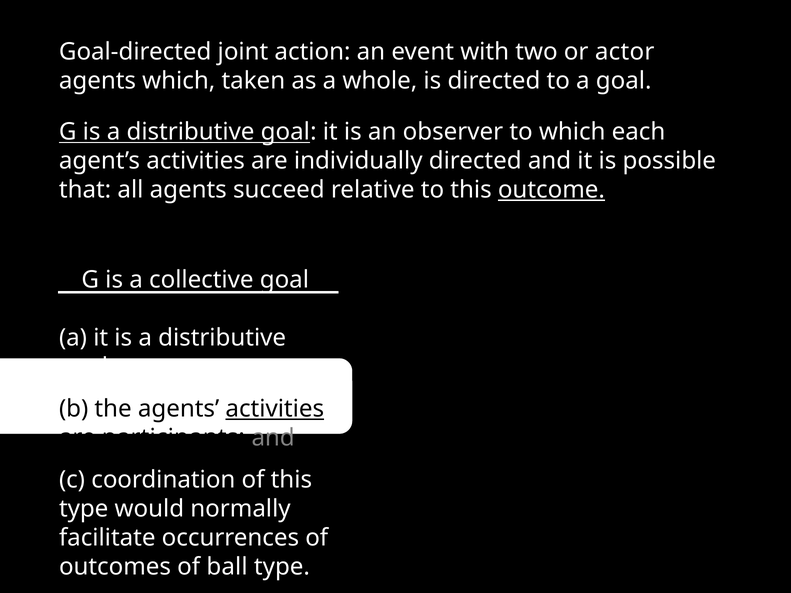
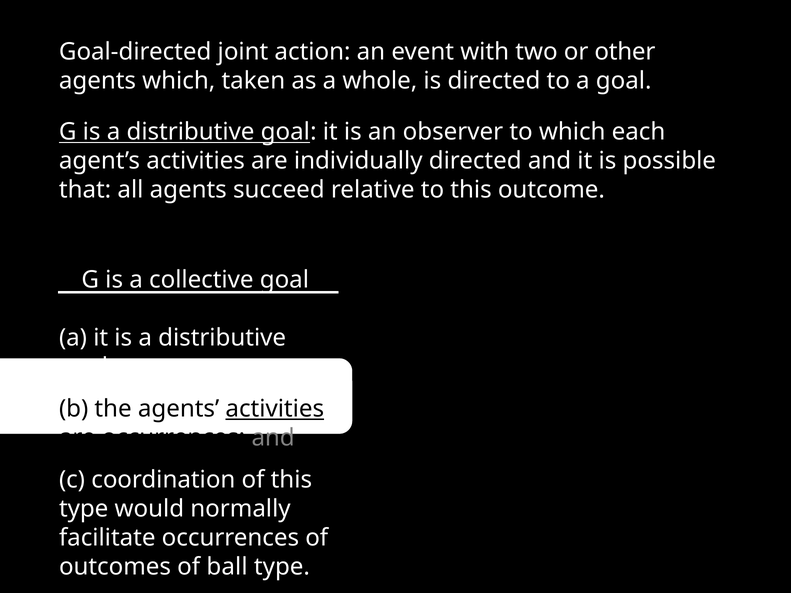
actor: actor -> other
outcome underline: present -> none
are participants: participants -> occurrences
